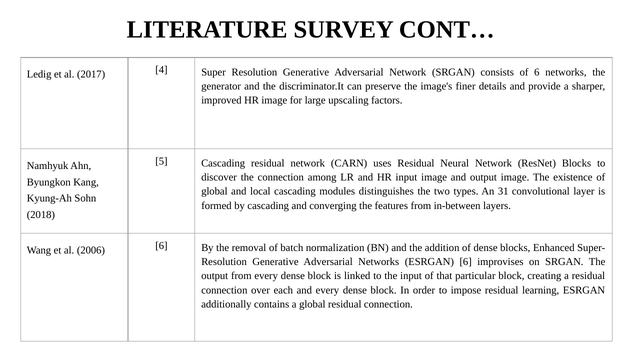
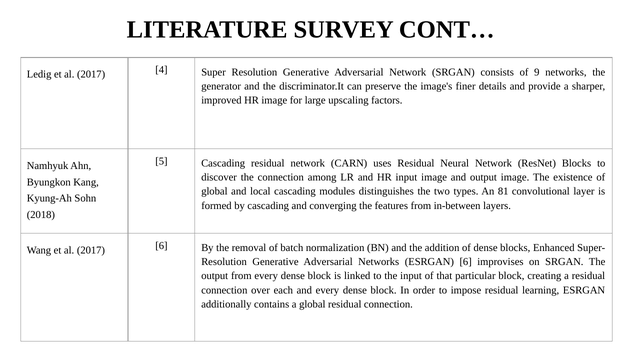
of 6: 6 -> 9
31: 31 -> 81
Wang et al 2006: 2006 -> 2017
